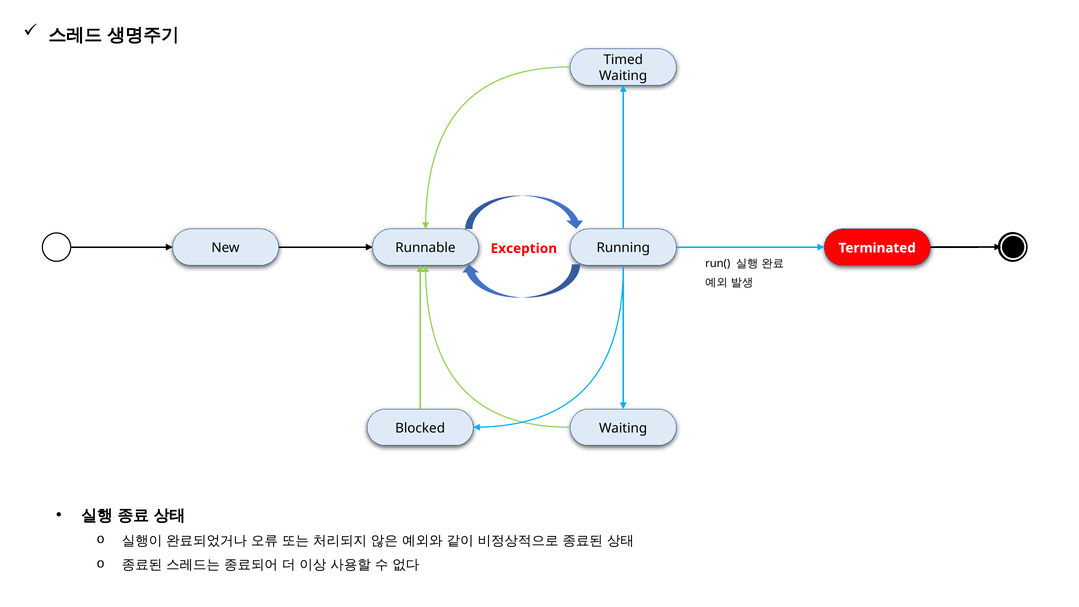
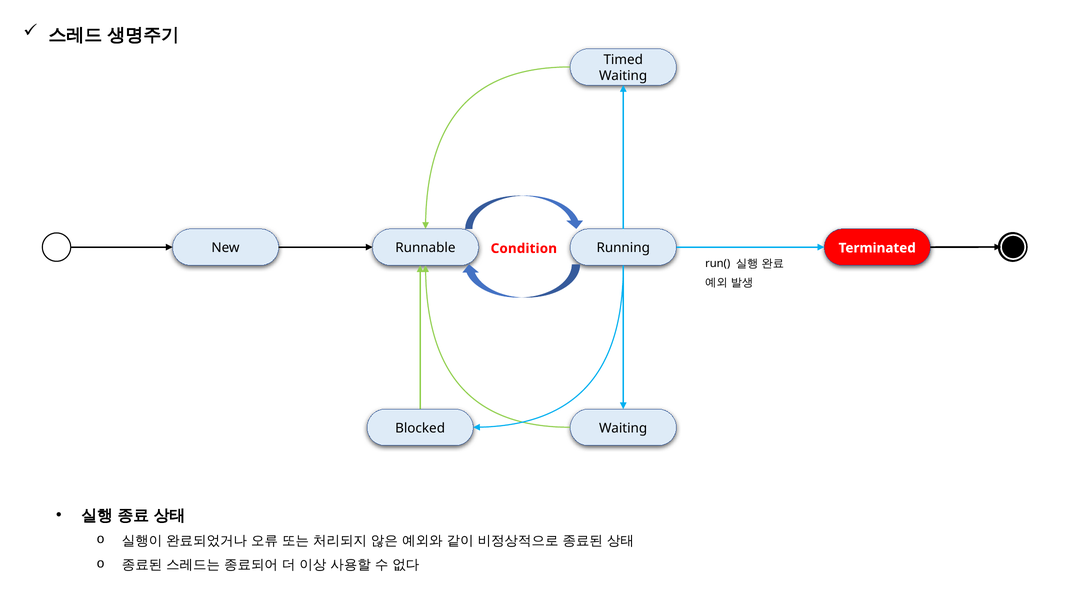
Exception: Exception -> Condition
